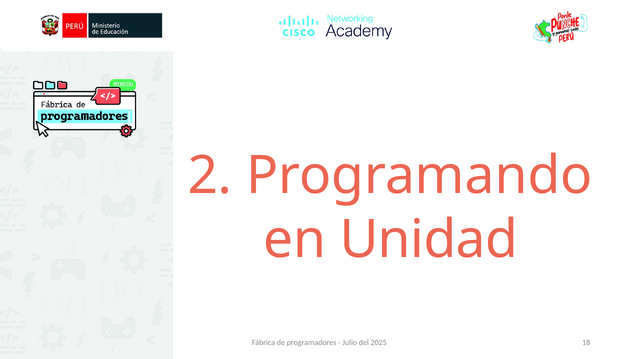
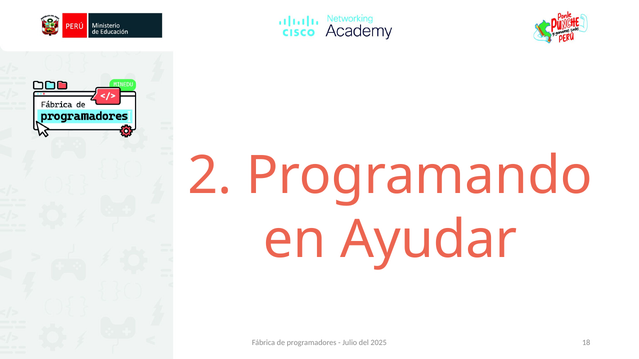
Unidad: Unidad -> Ayudar
